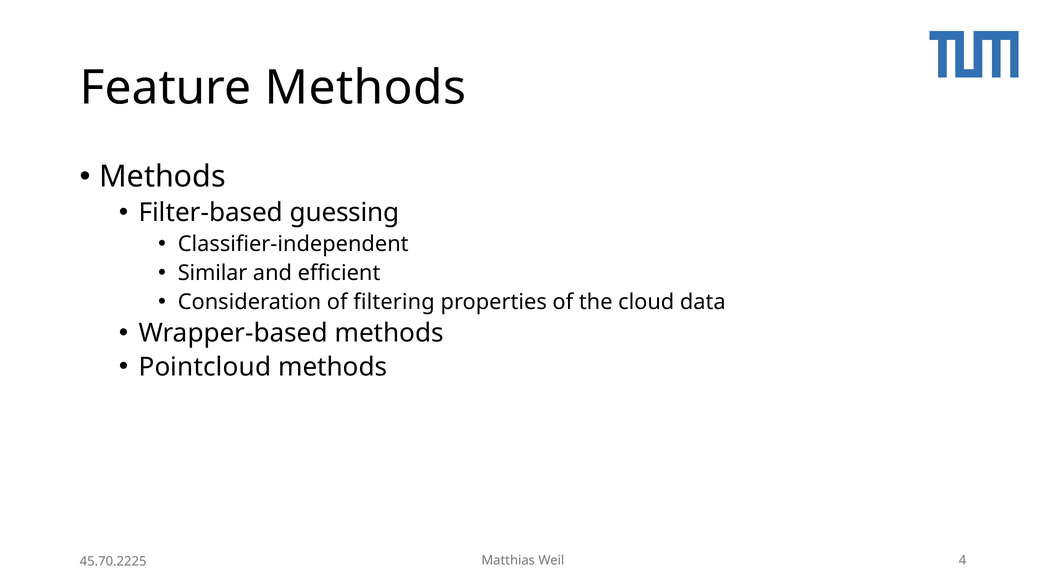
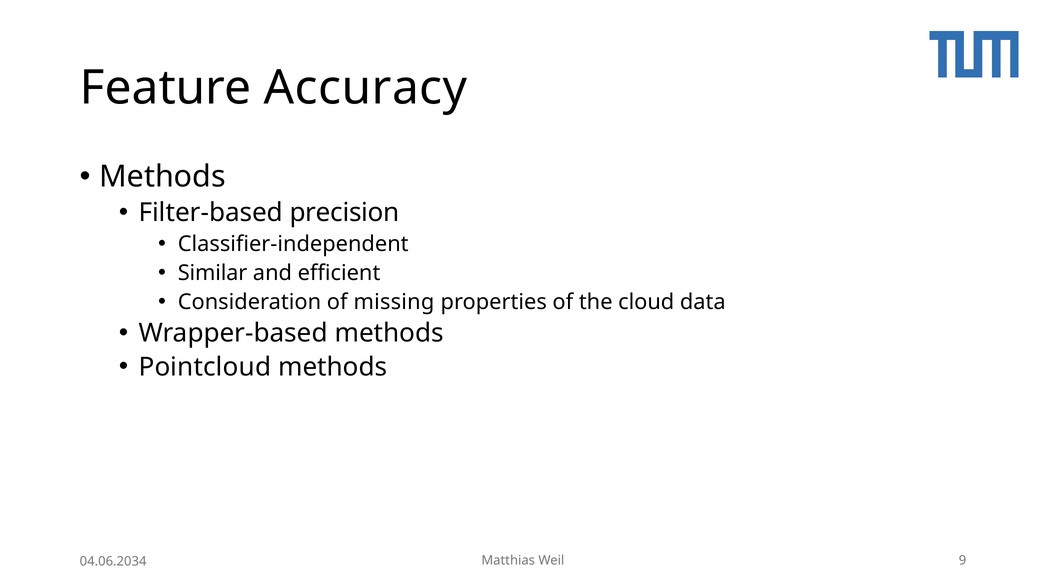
Feature Methods: Methods -> Accuracy
guessing: guessing -> precision
filtering: filtering -> missing
4: 4 -> 9
45.70.2225: 45.70.2225 -> 04.06.2034
